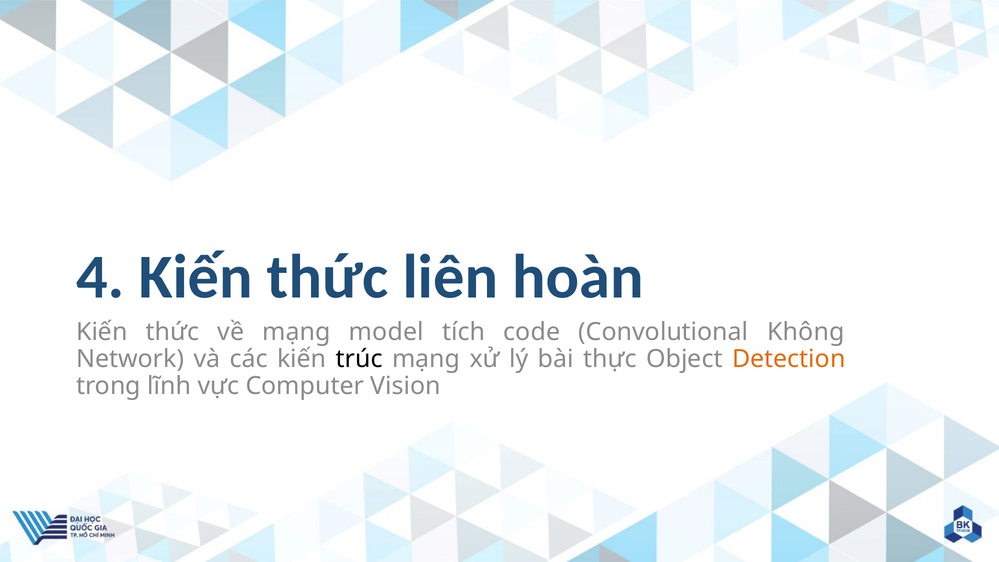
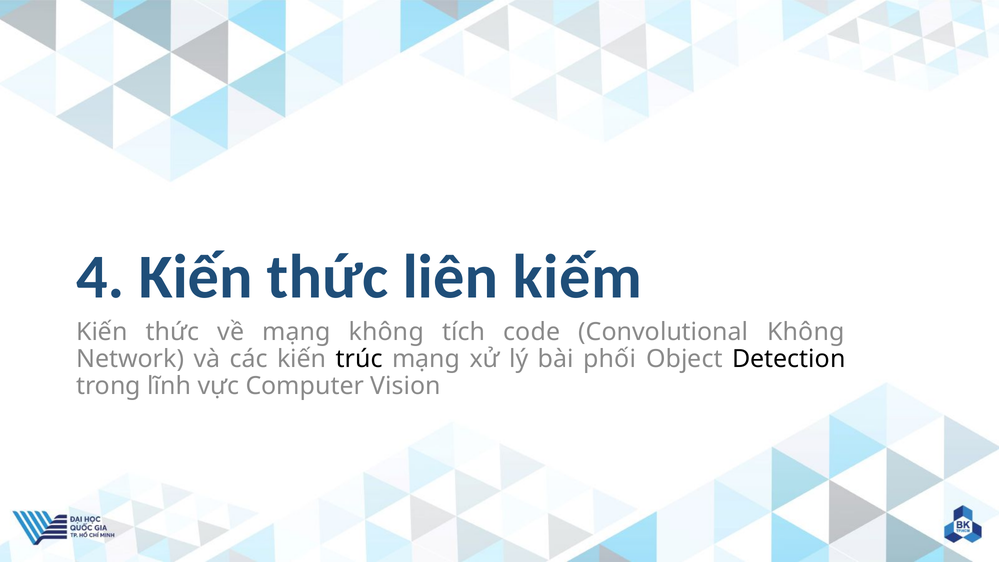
hoàn: hoàn -> kiếm
mạng model: model -> không
thực: thực -> phối
Detection colour: orange -> black
